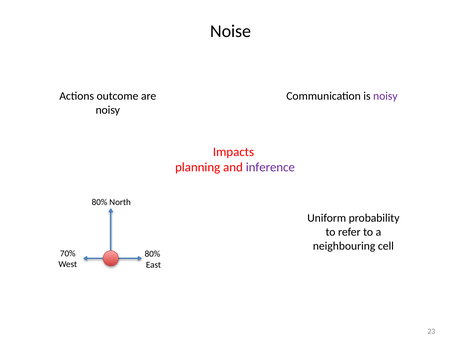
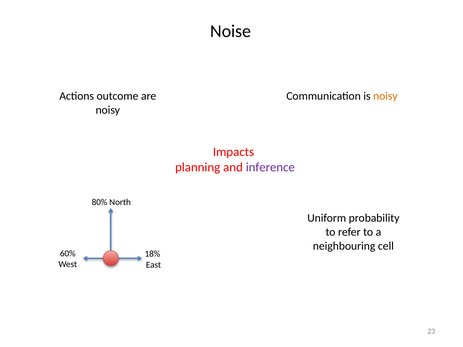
noisy at (385, 96) colour: purple -> orange
70%: 70% -> 60%
80% at (152, 254): 80% -> 18%
